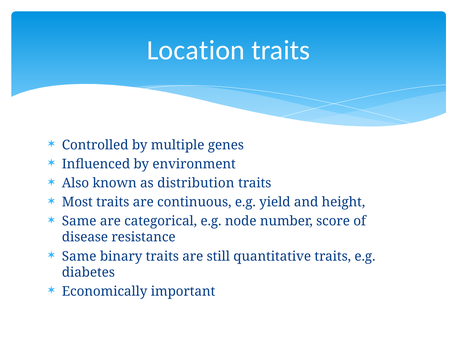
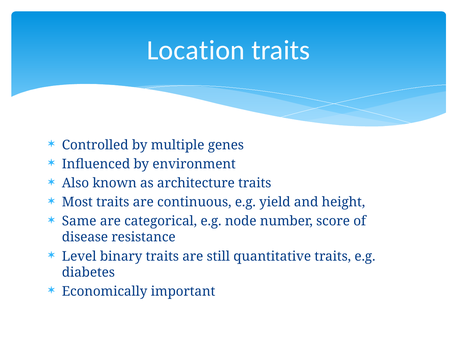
distribution: distribution -> architecture
Same at (79, 256): Same -> Level
